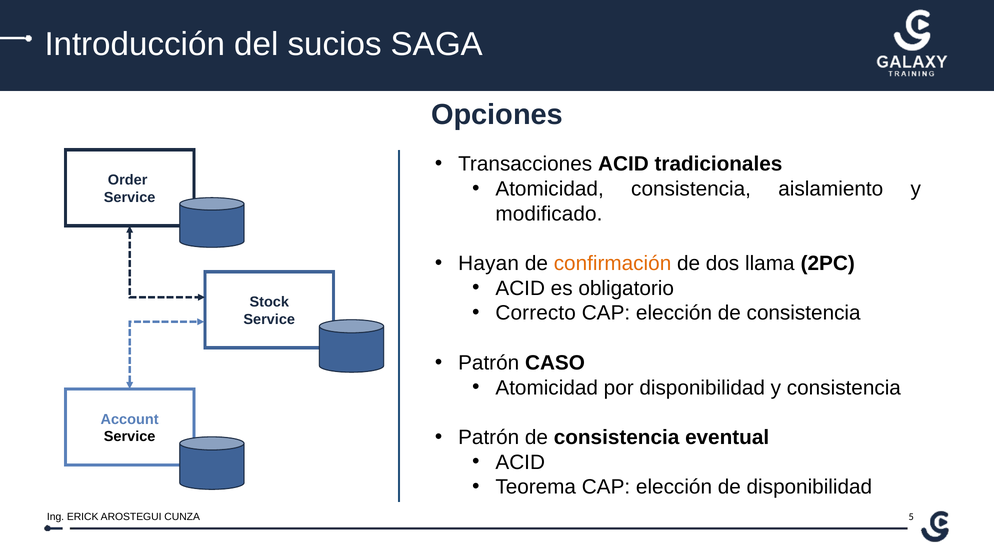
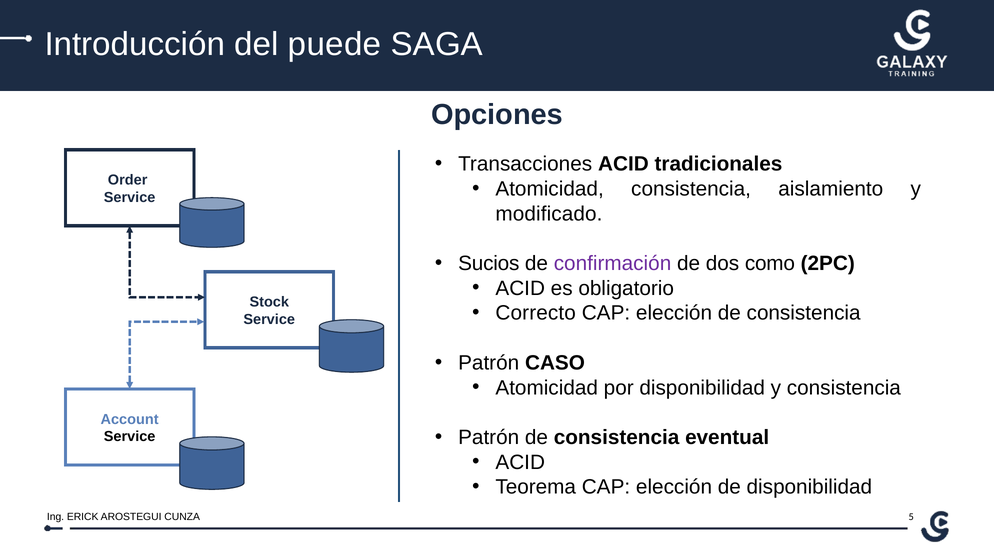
sucios: sucios -> puede
Hayan: Hayan -> Sucios
confirmación colour: orange -> purple
llama: llama -> como
